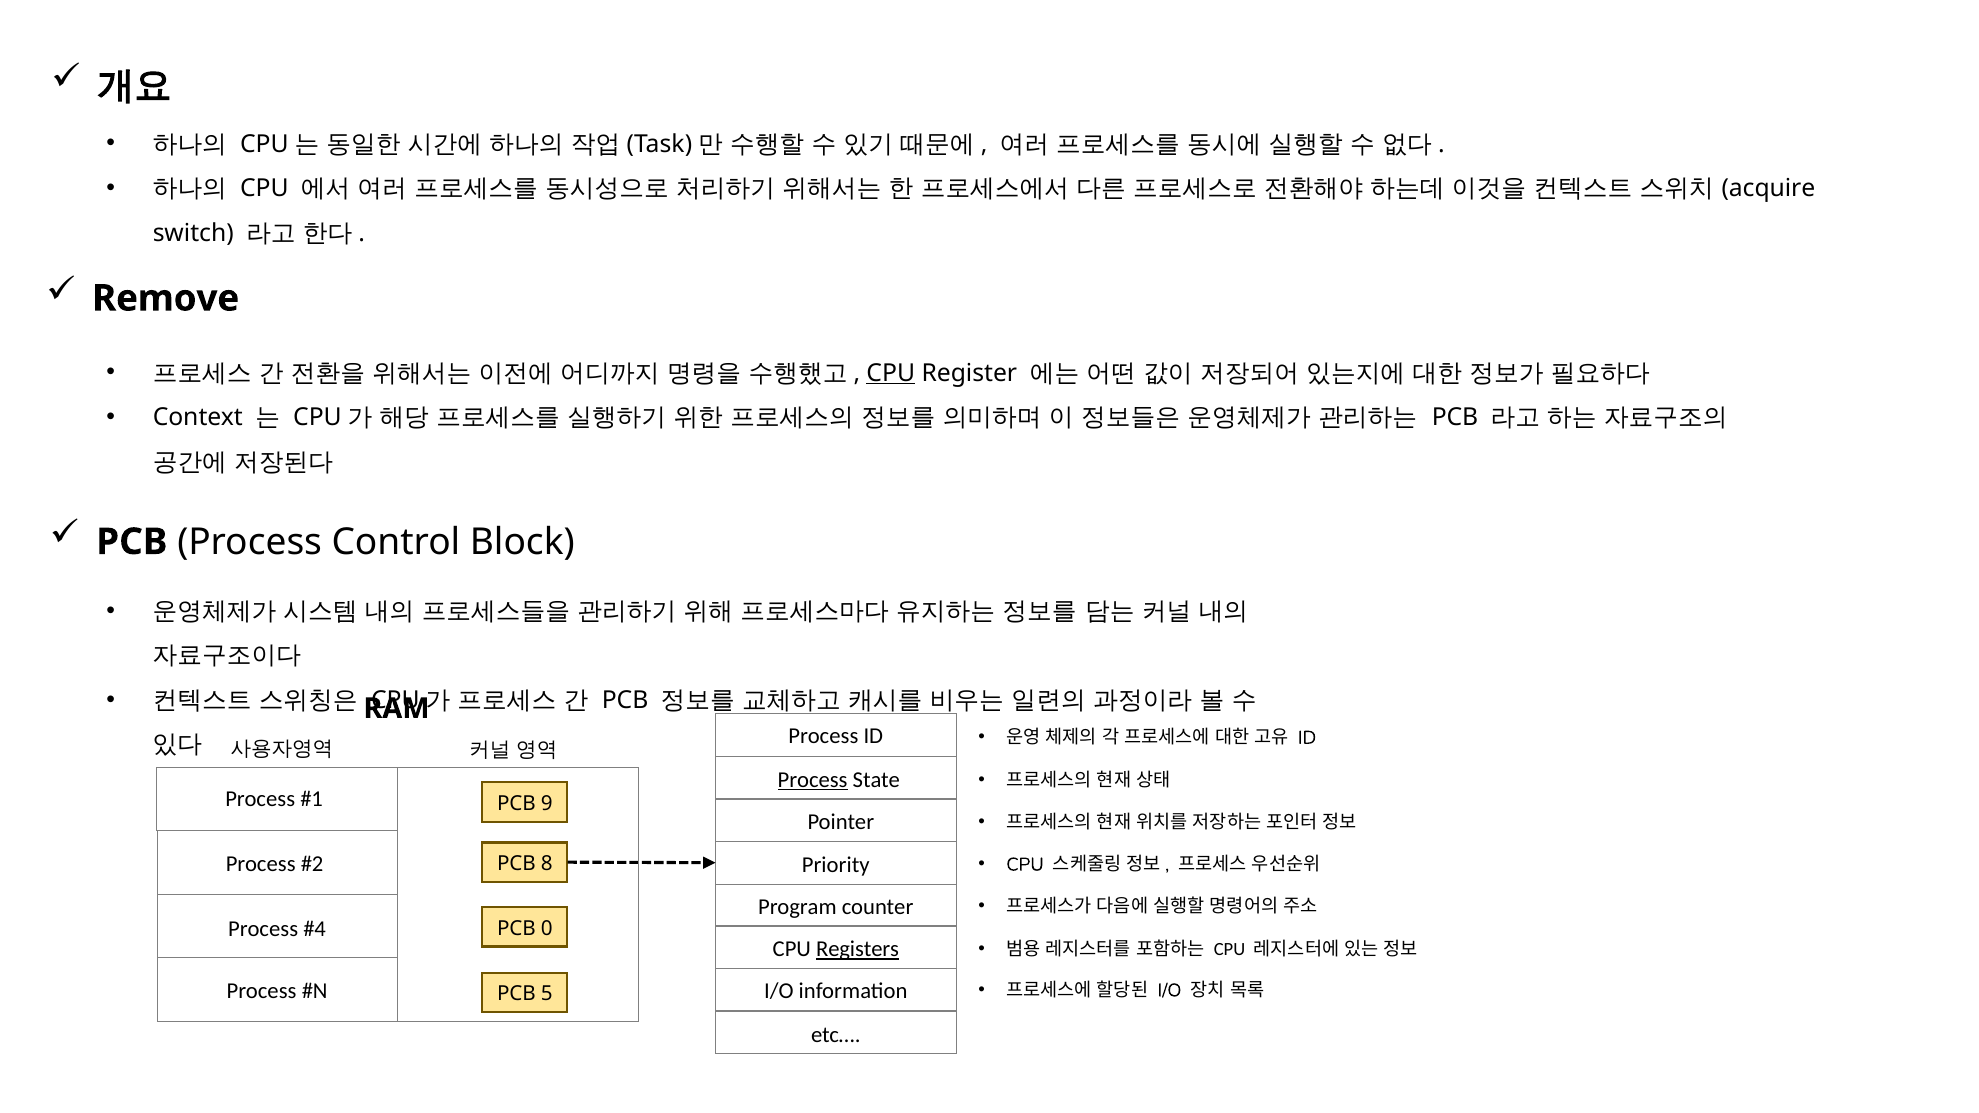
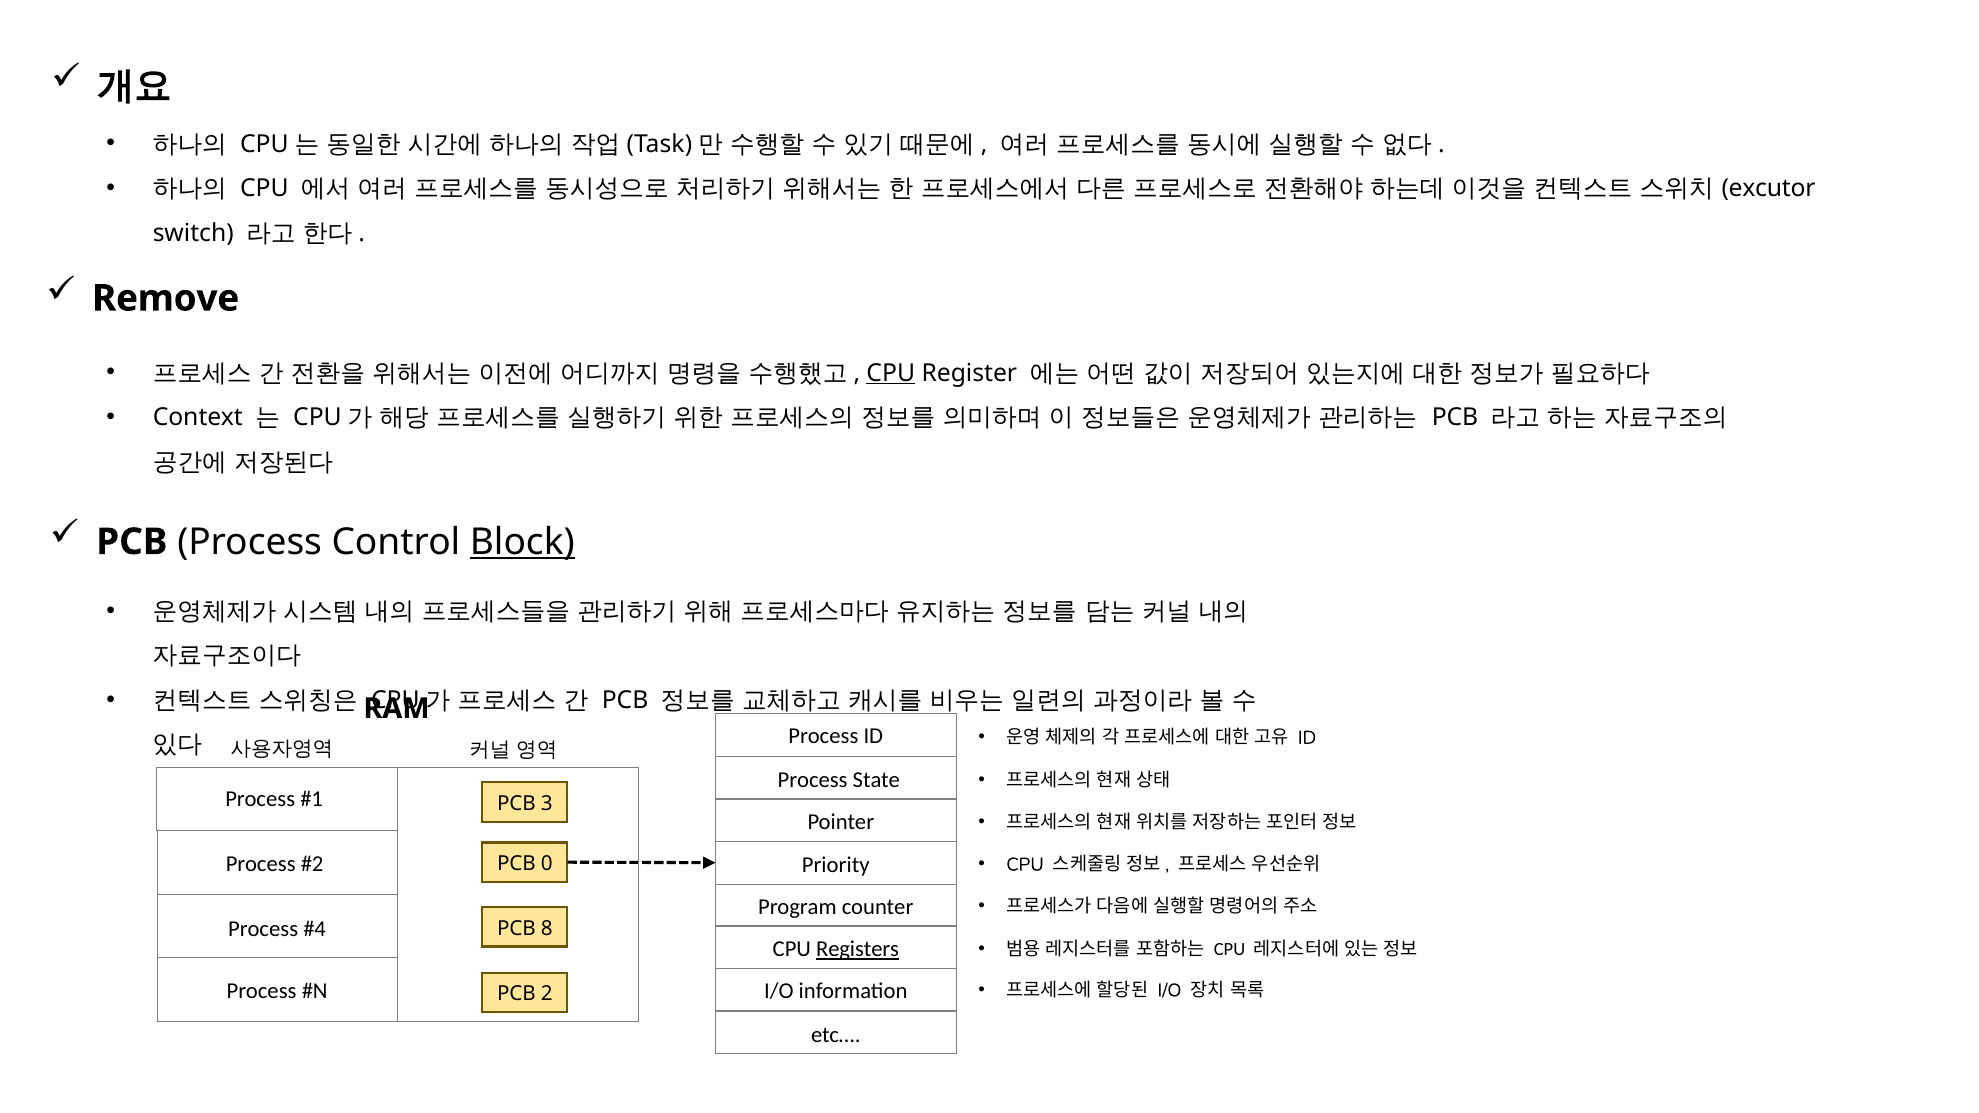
acquire: acquire -> excutor
Block underline: none -> present
Process at (813, 780) underline: present -> none
9: 9 -> 3
8: 8 -> 0
0: 0 -> 8
5: 5 -> 2
